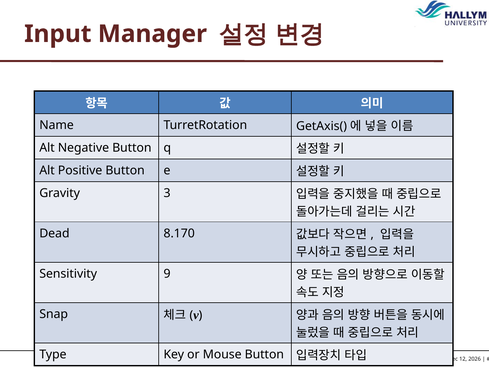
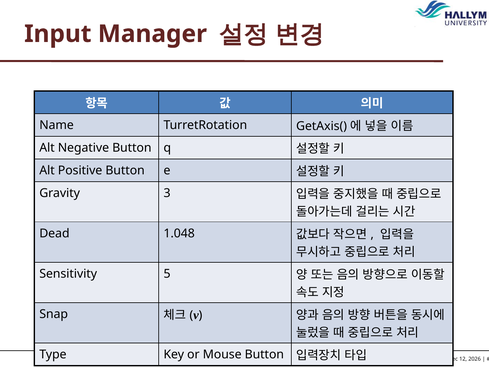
8.170: 8.170 -> 1.048
9: 9 -> 5
